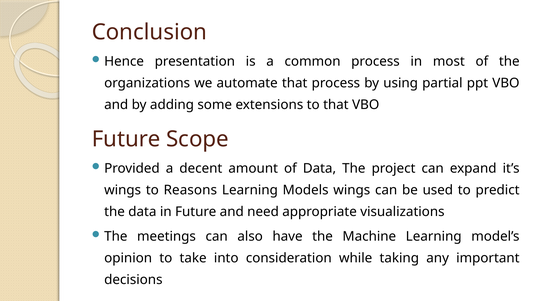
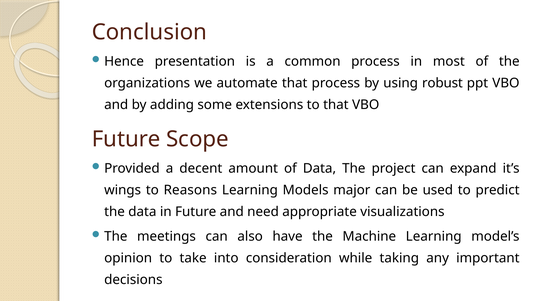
partial: partial -> robust
Models wings: wings -> major
